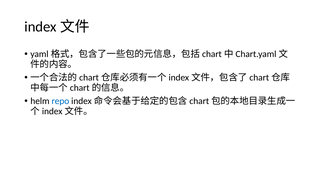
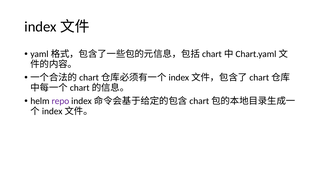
repo colour: blue -> purple
